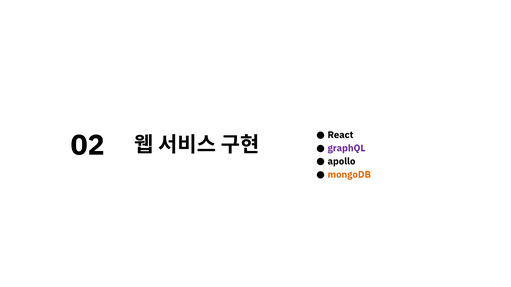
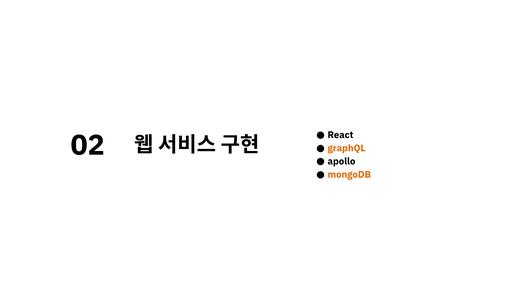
graphQL colour: purple -> orange
